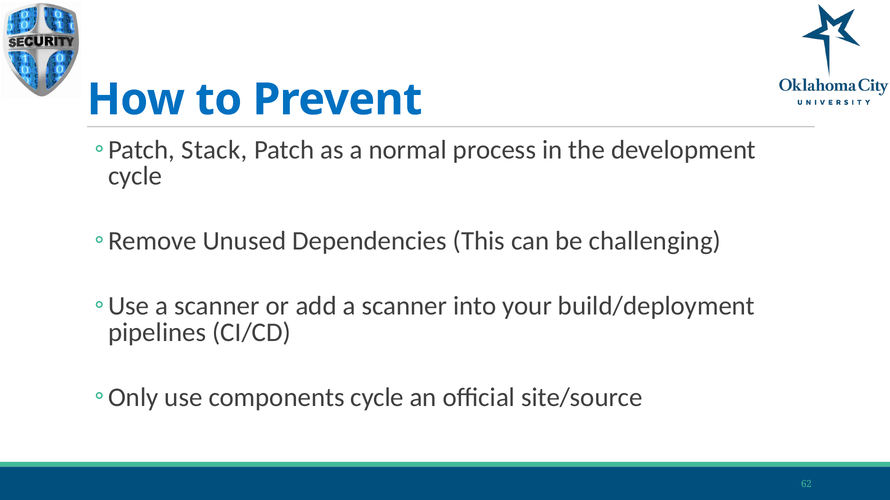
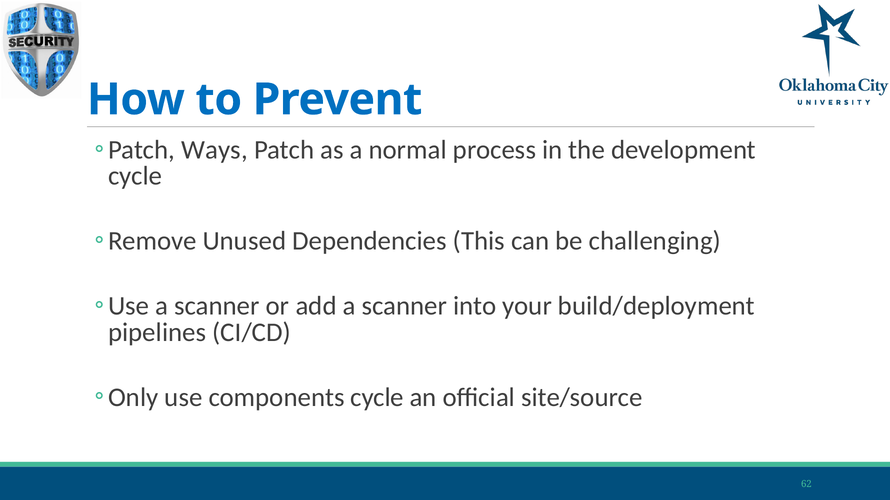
Stack: Stack -> Ways
